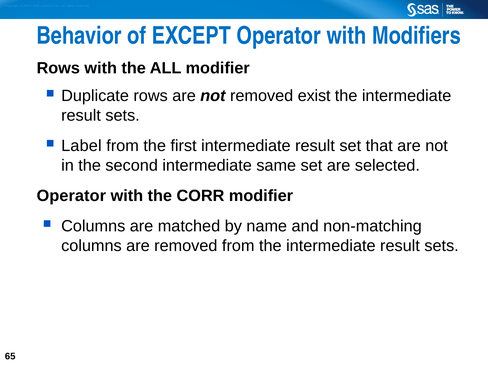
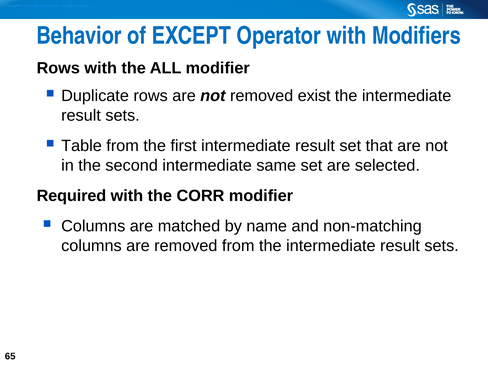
Label: Label -> Table
Operator at (71, 196): Operator -> Required
